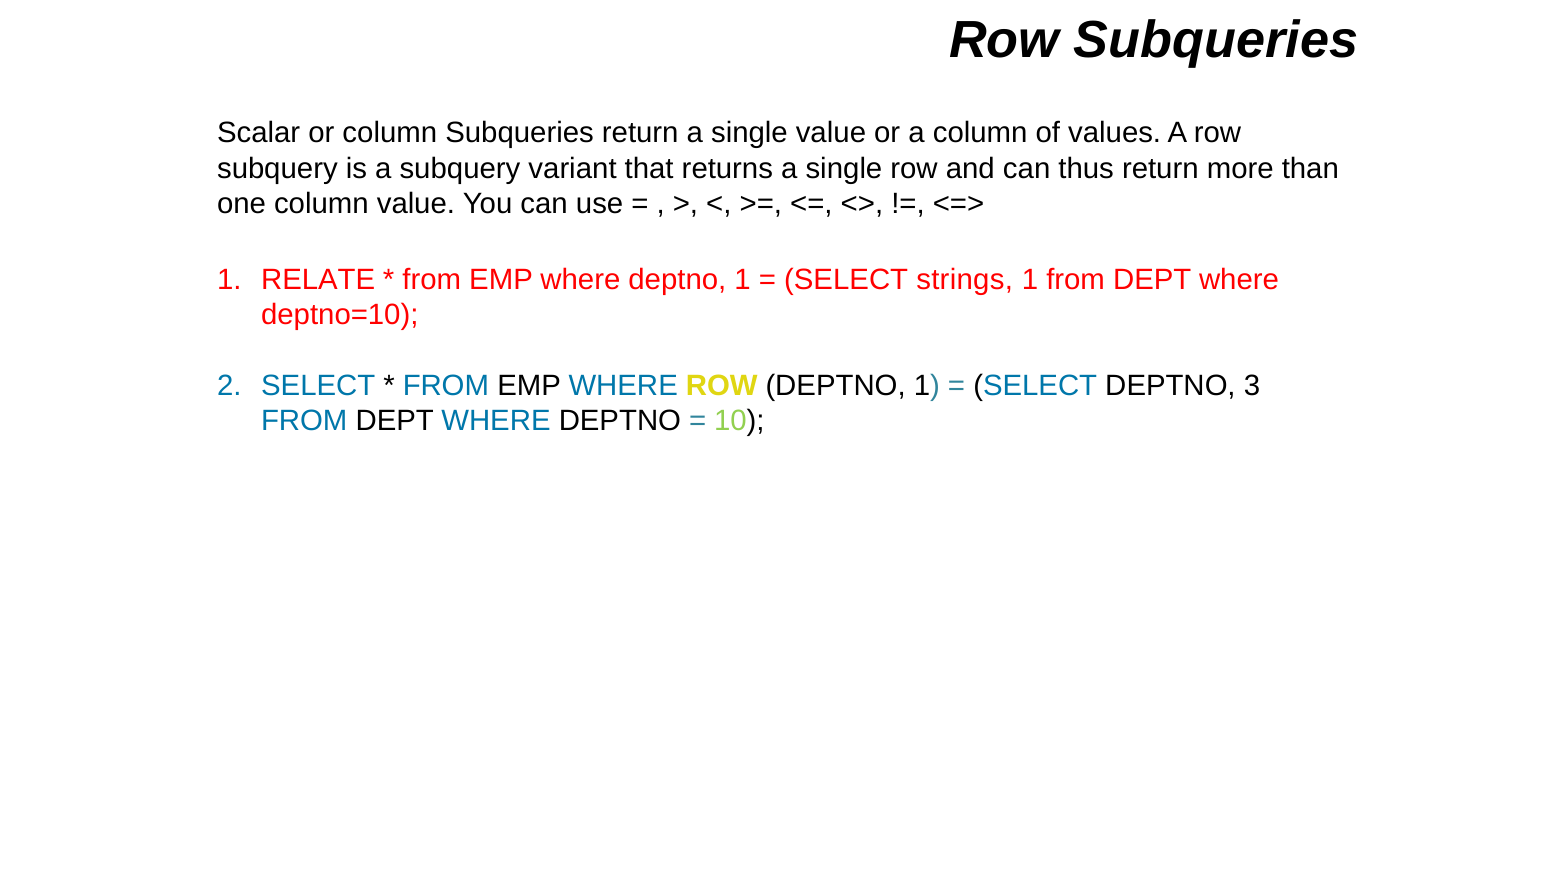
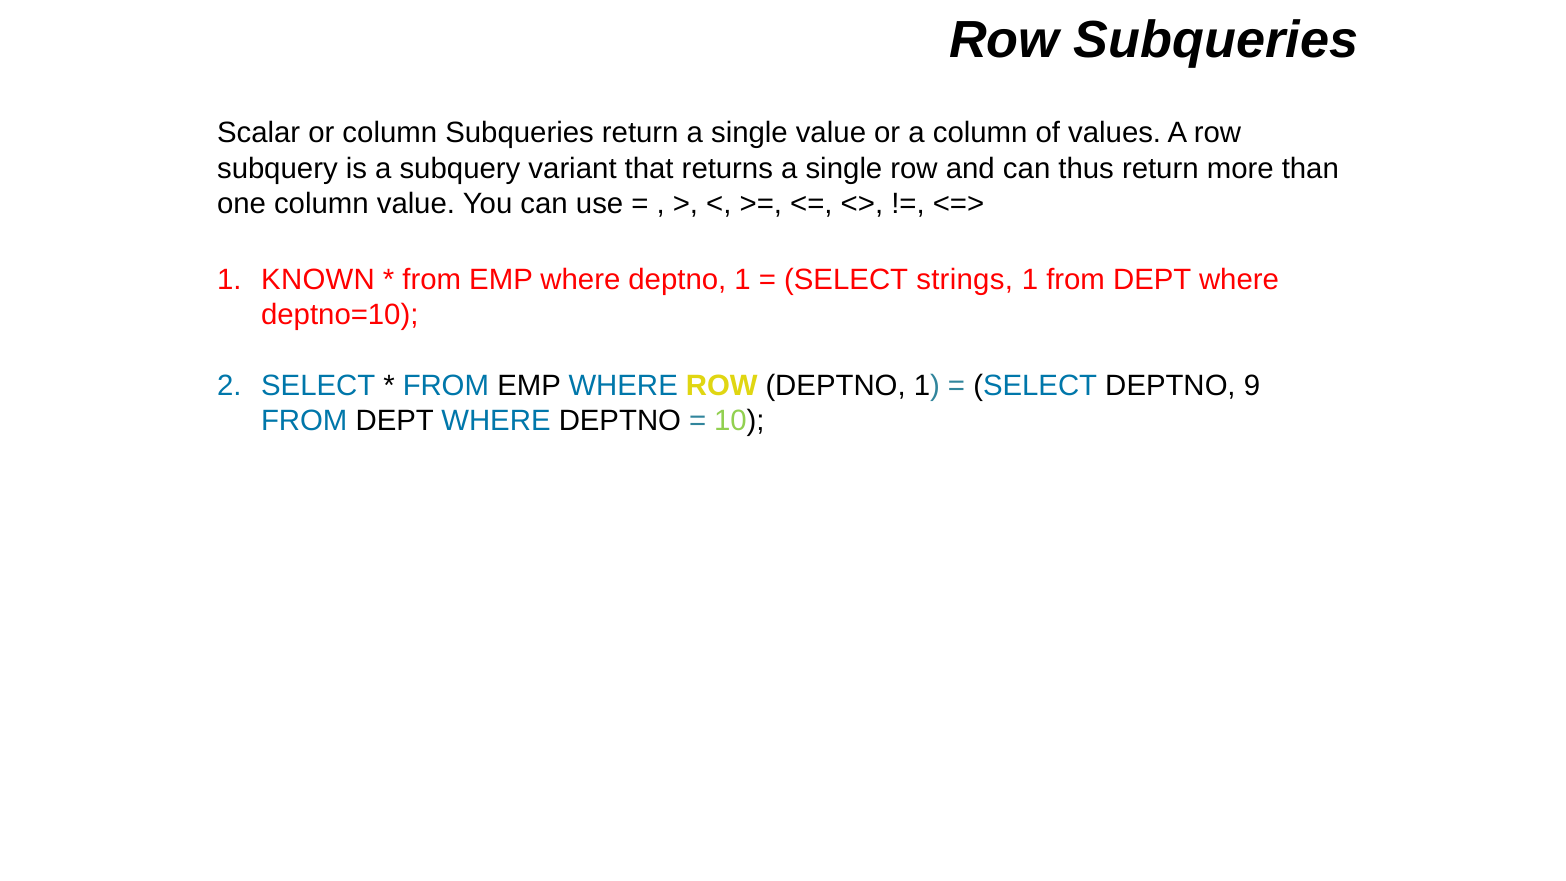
RELATE: RELATE -> KNOWN
3: 3 -> 9
